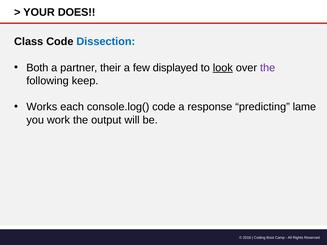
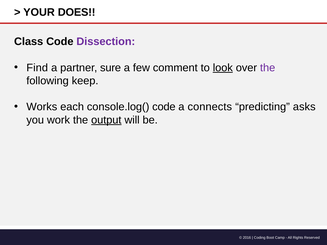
Dissection colour: blue -> purple
Both: Both -> Find
their: their -> sure
displayed: displayed -> comment
response: response -> connects
lame: lame -> asks
output underline: none -> present
